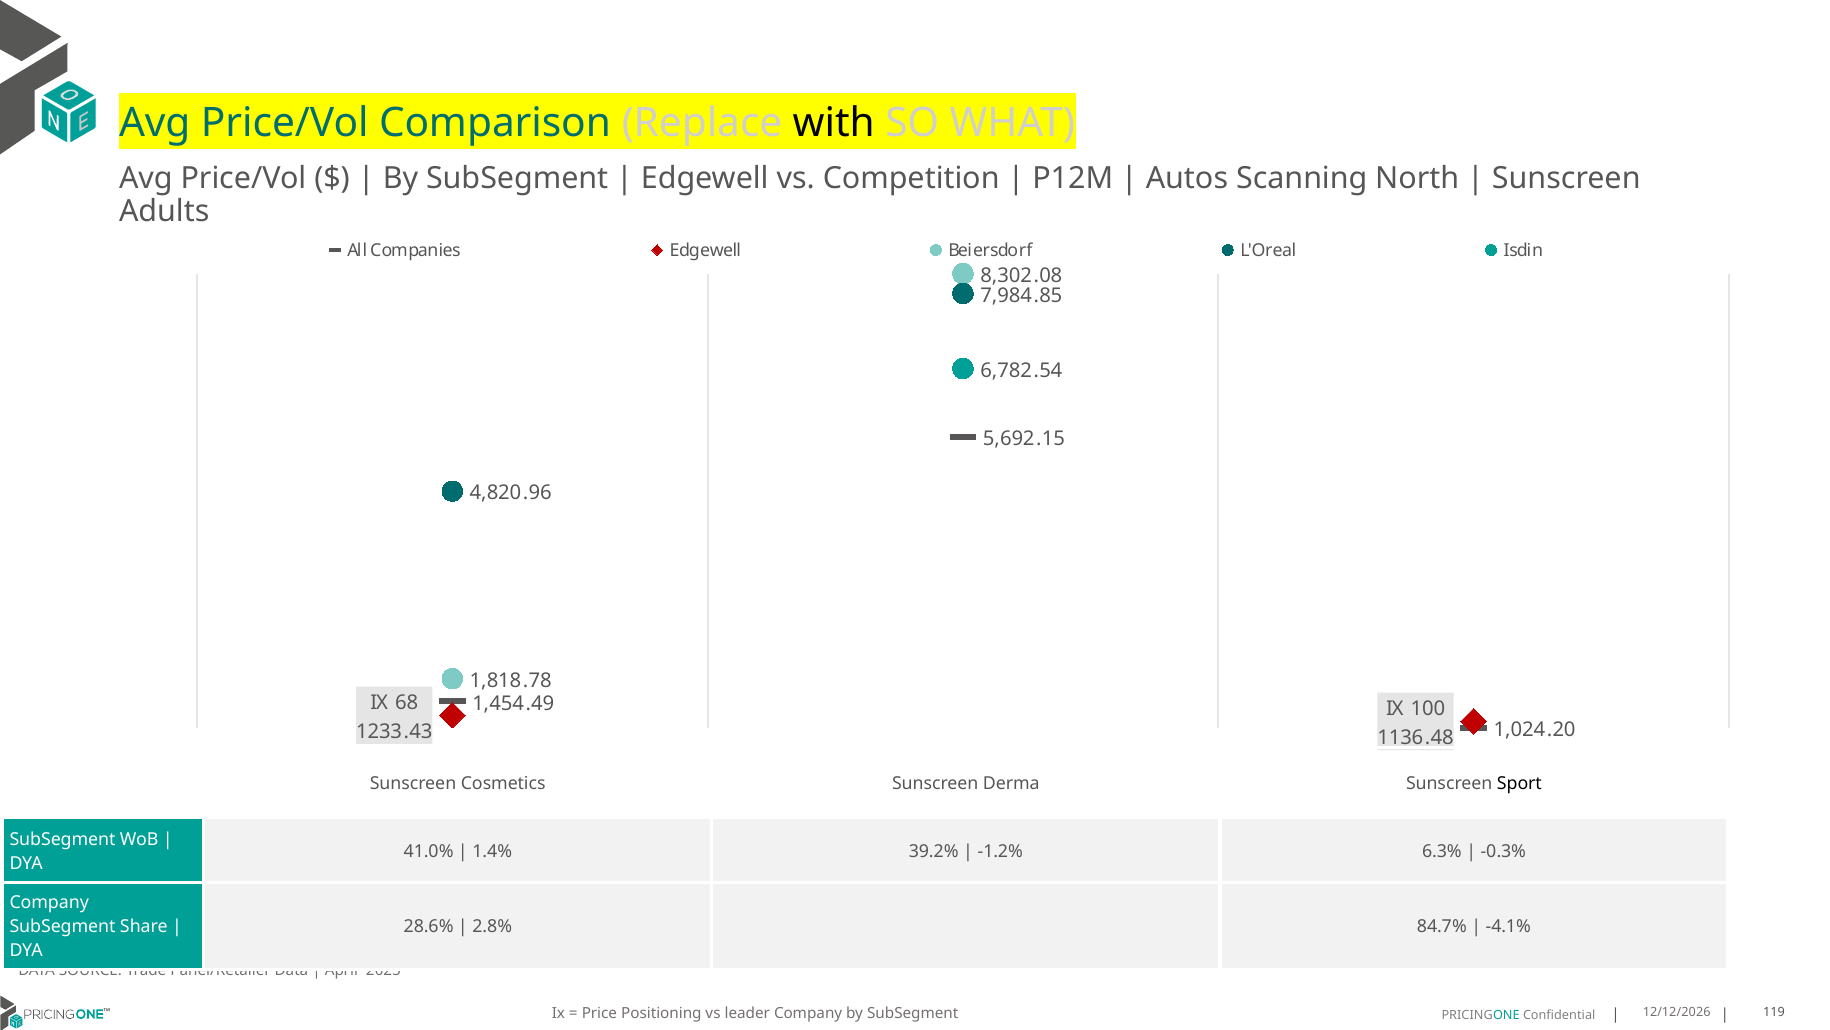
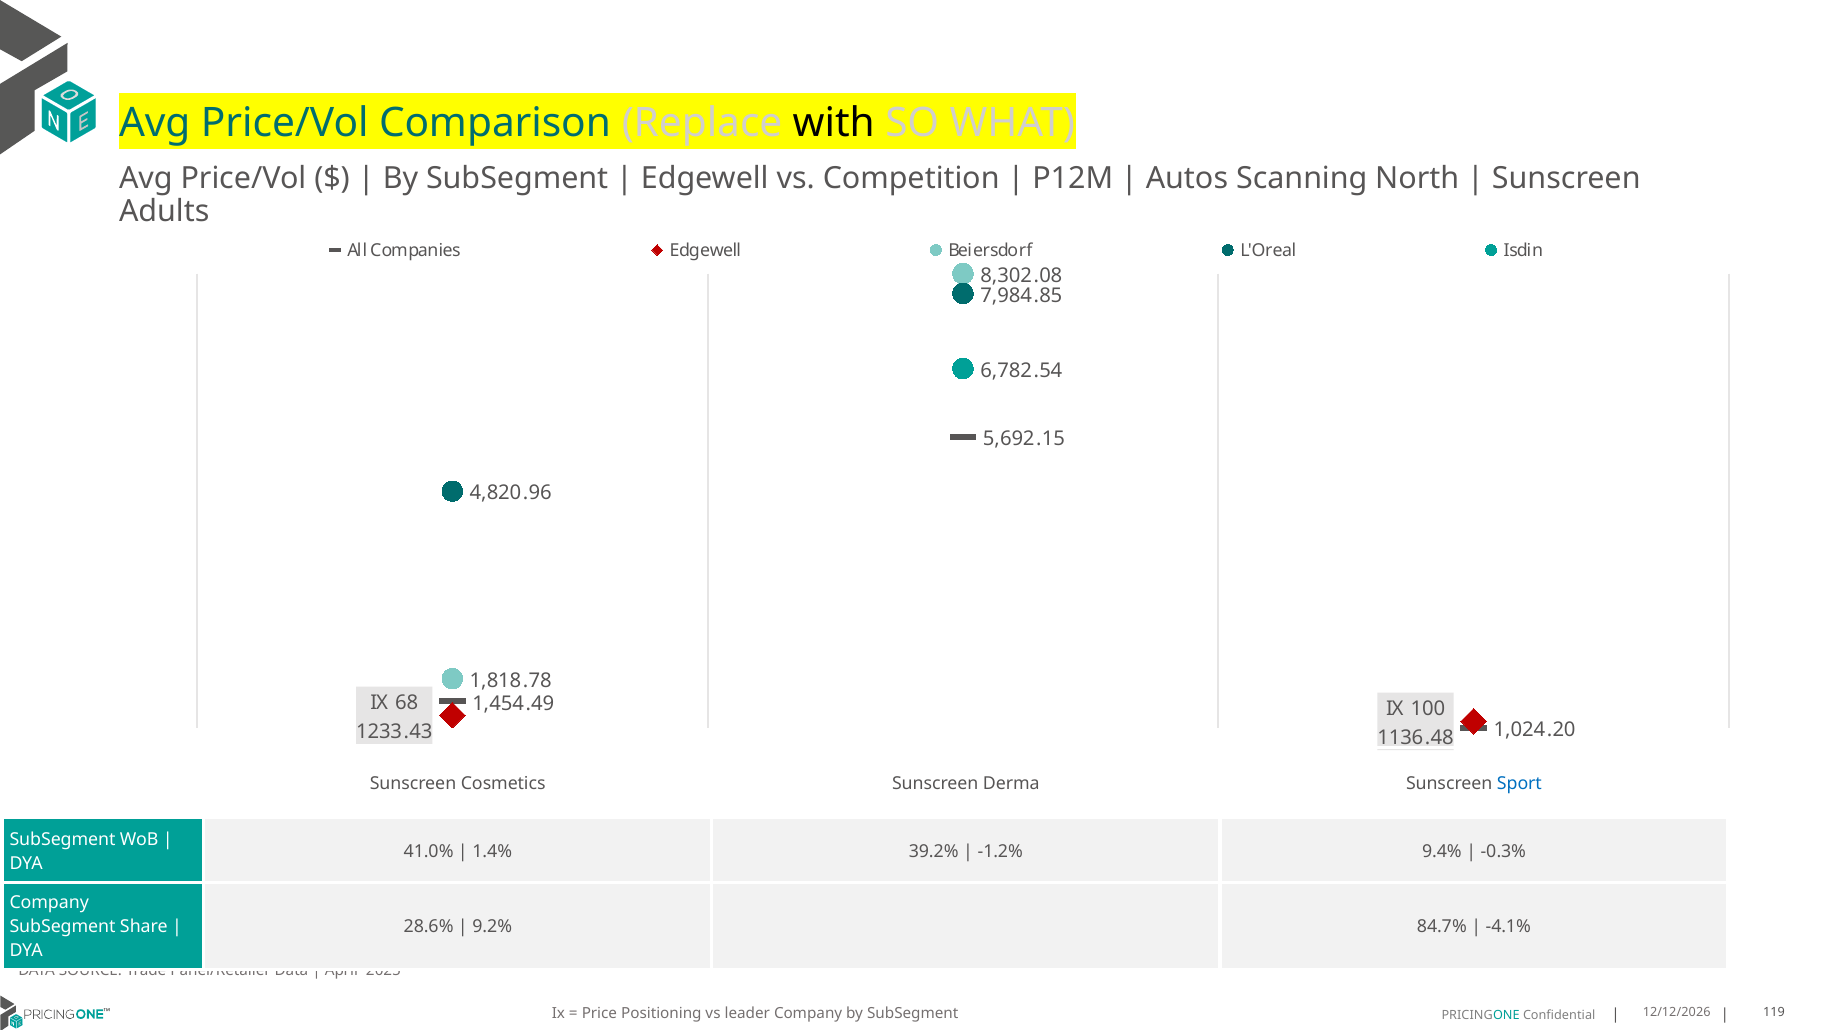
Sport colour: black -> blue
6.3%: 6.3% -> 9.4%
2.8%: 2.8% -> 9.2%
